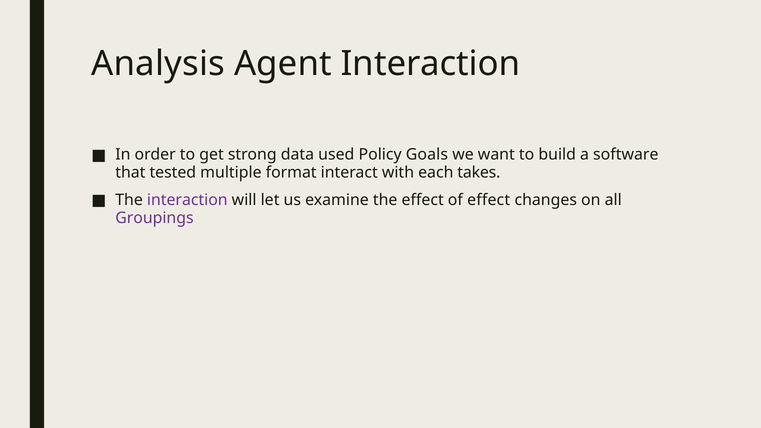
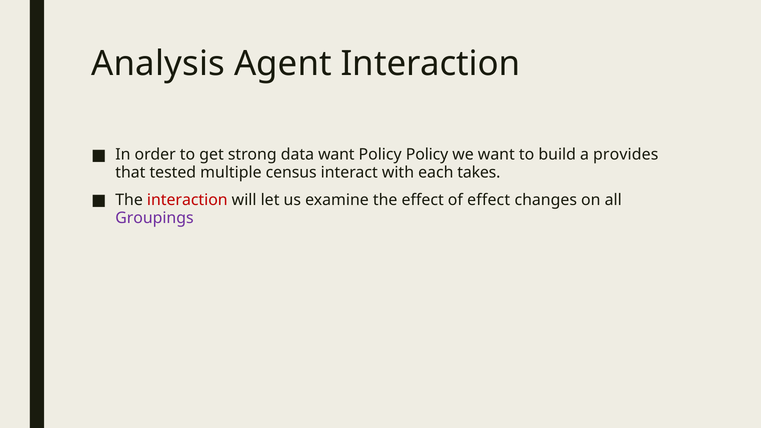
data used: used -> want
Policy Goals: Goals -> Policy
software: software -> provides
format: format -> census
interaction at (187, 200) colour: purple -> red
